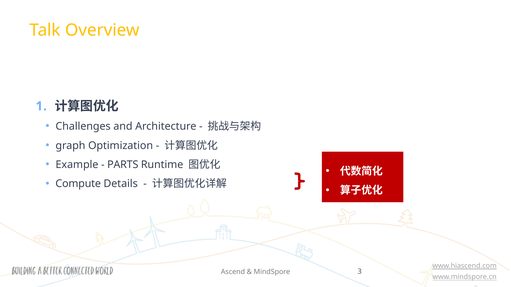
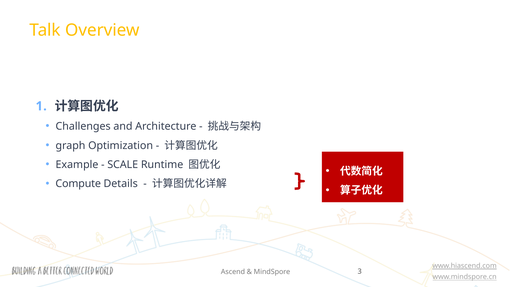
PARTS: PARTS -> SCALE
